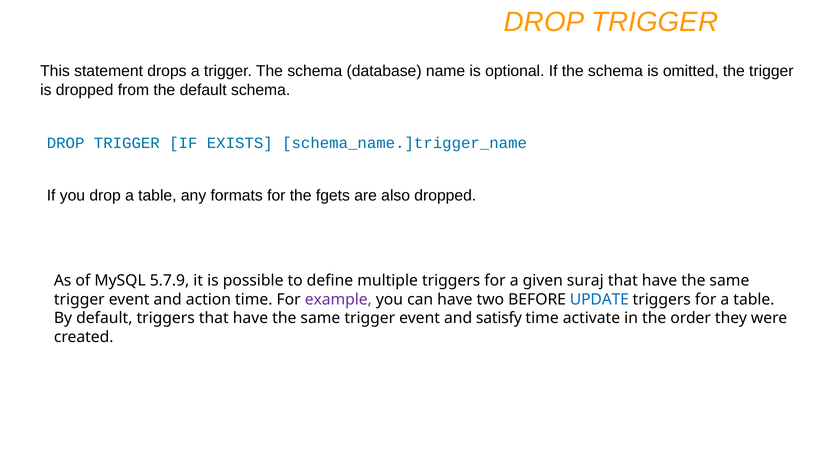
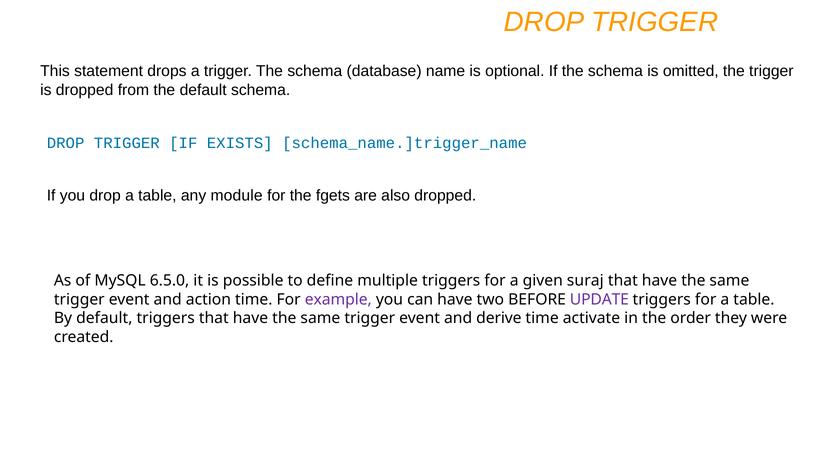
formats: formats -> module
5.7.9: 5.7.9 -> 6.5.0
UPDATE colour: blue -> purple
satisfy: satisfy -> derive
